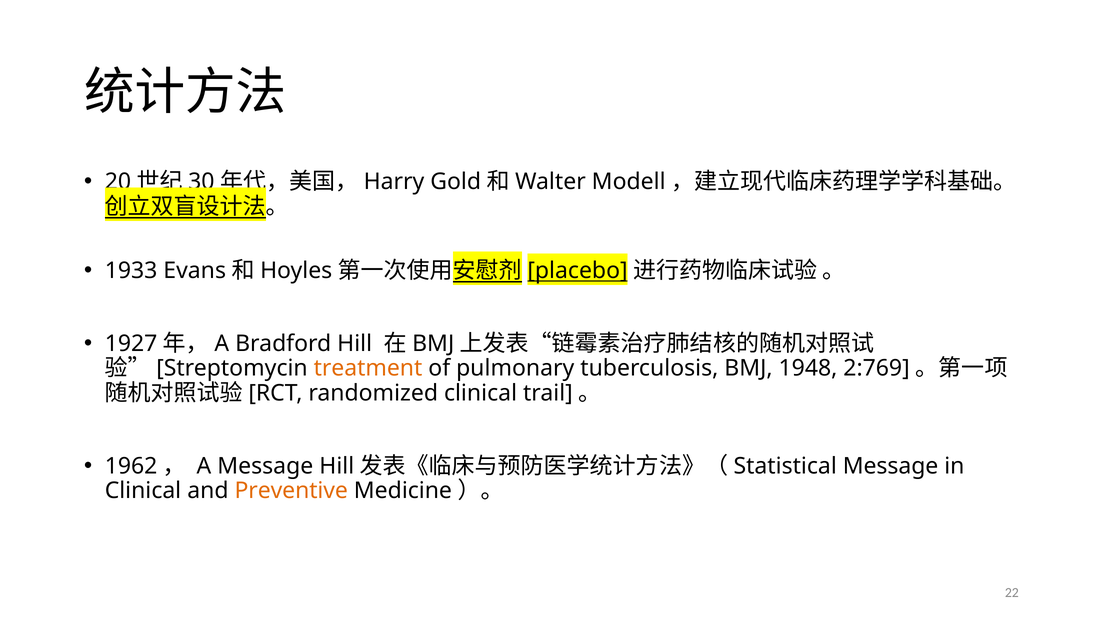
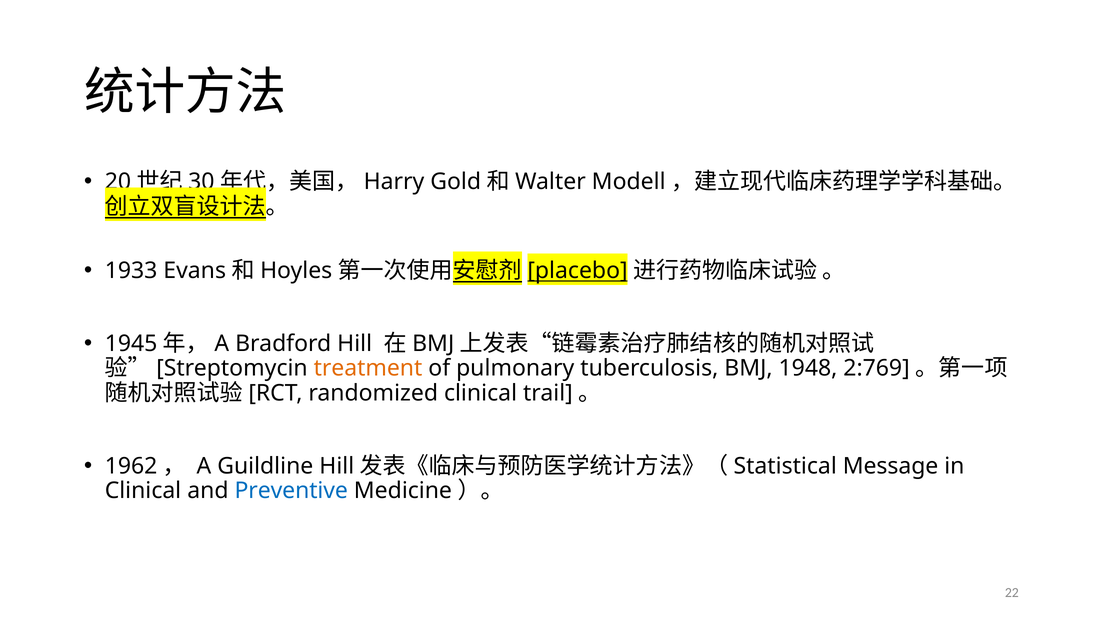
1927: 1927 -> 1945
A Message: Message -> Guildline
Preventive colour: orange -> blue
